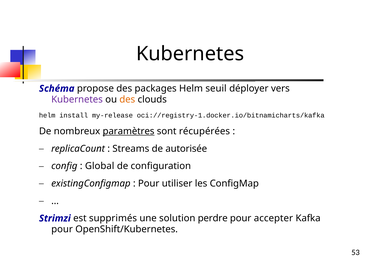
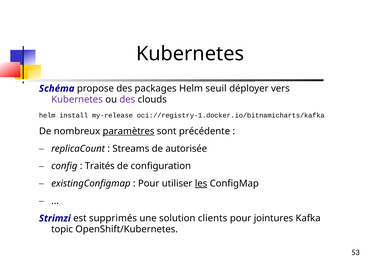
des at (127, 100) colour: orange -> purple
récupérées: récupérées -> précédente
Global: Global -> Traités
les underline: none -> present
perdre: perdre -> clients
accepter: accepter -> jointures
pour at (62, 229): pour -> topic
